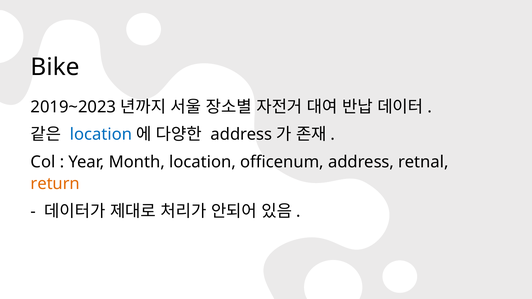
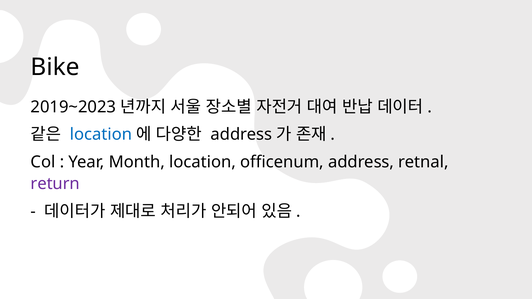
return colour: orange -> purple
